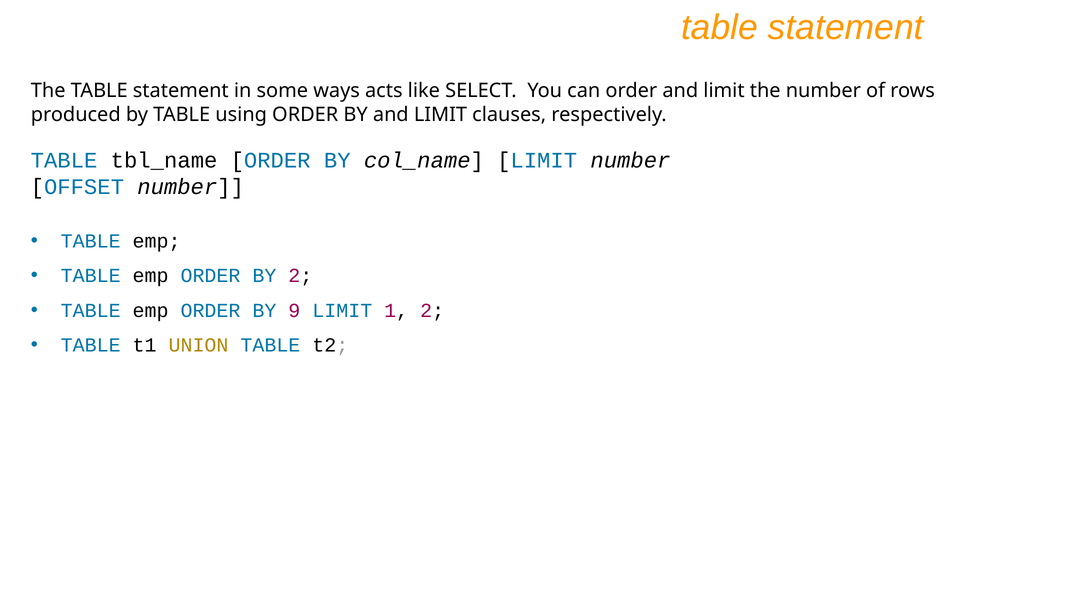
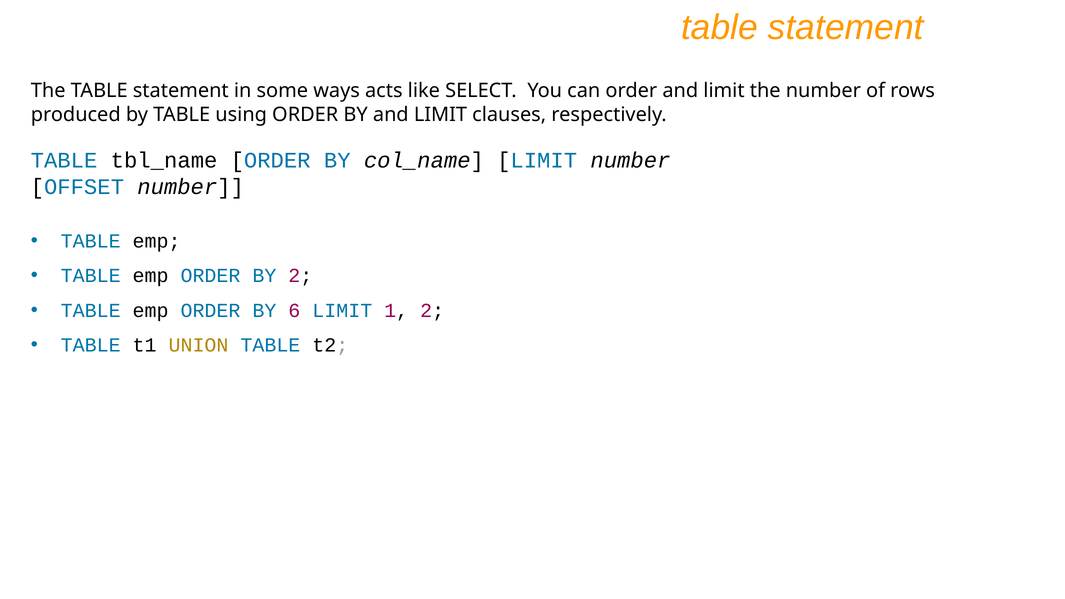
9: 9 -> 6
